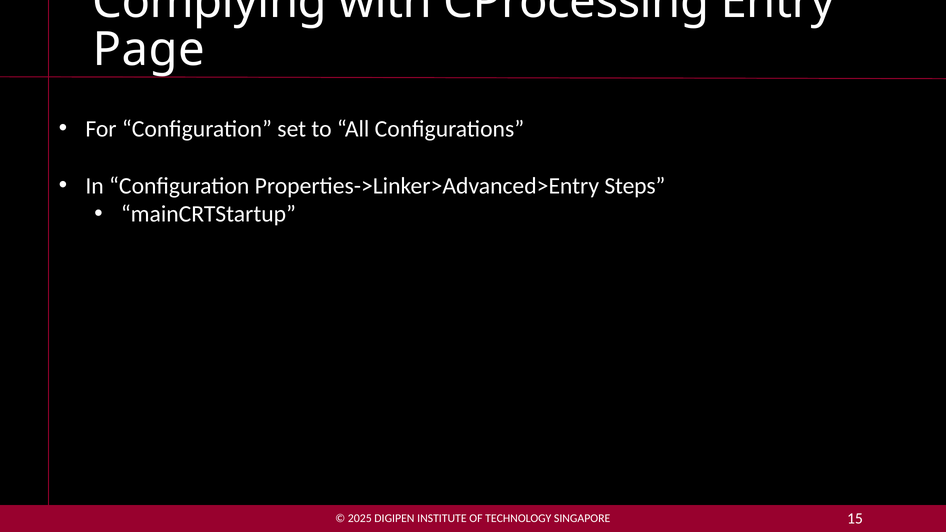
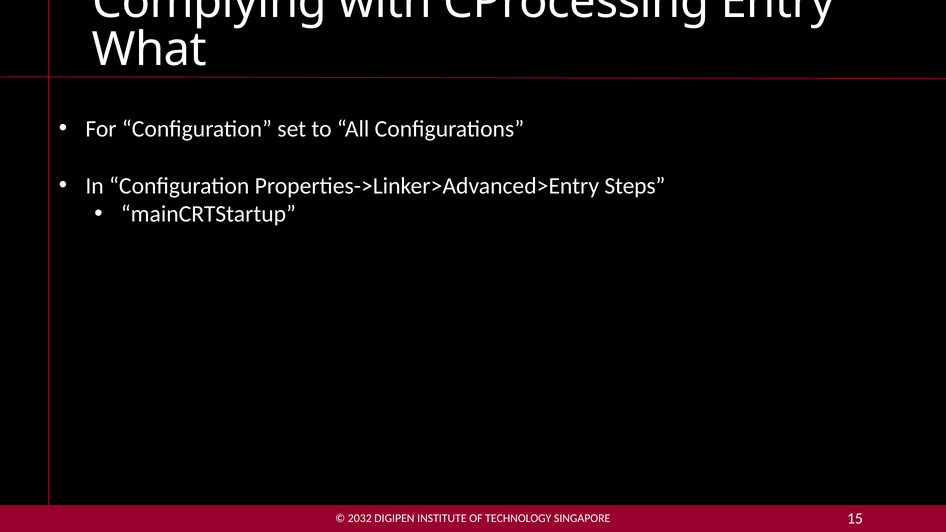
Page: Page -> What
2025: 2025 -> 2032
